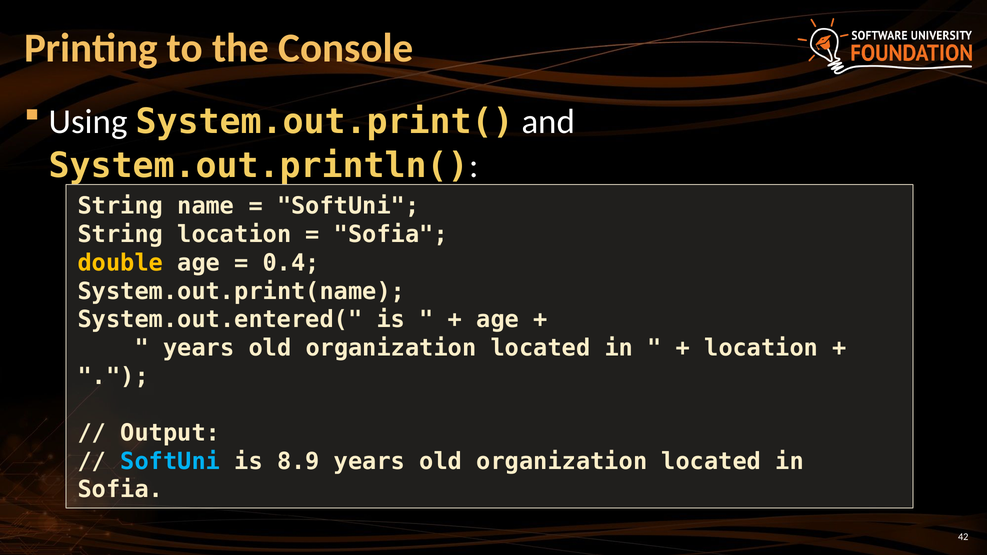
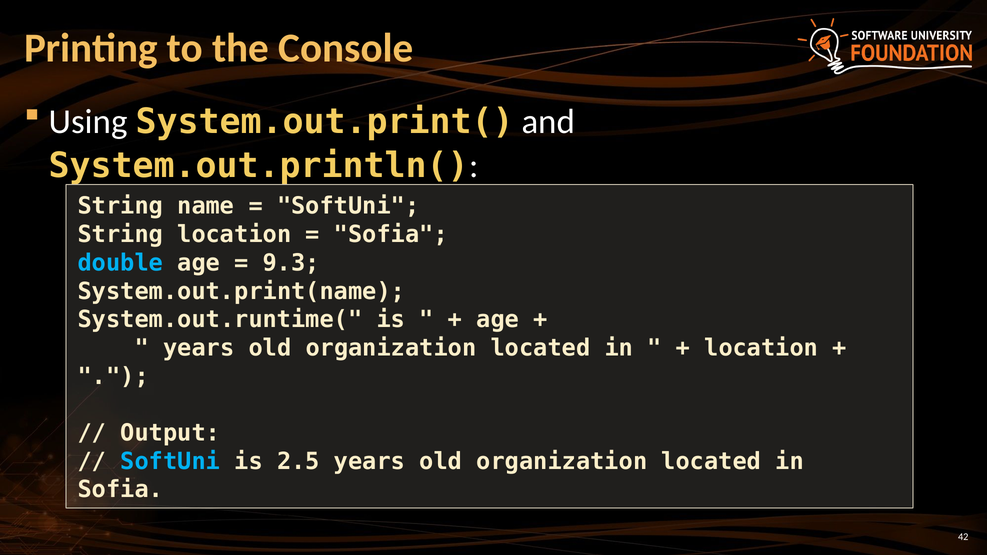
double colour: yellow -> light blue
0.4: 0.4 -> 9.3
System.out.entered(: System.out.entered( -> System.out.runtime(
8.9: 8.9 -> 2.5
